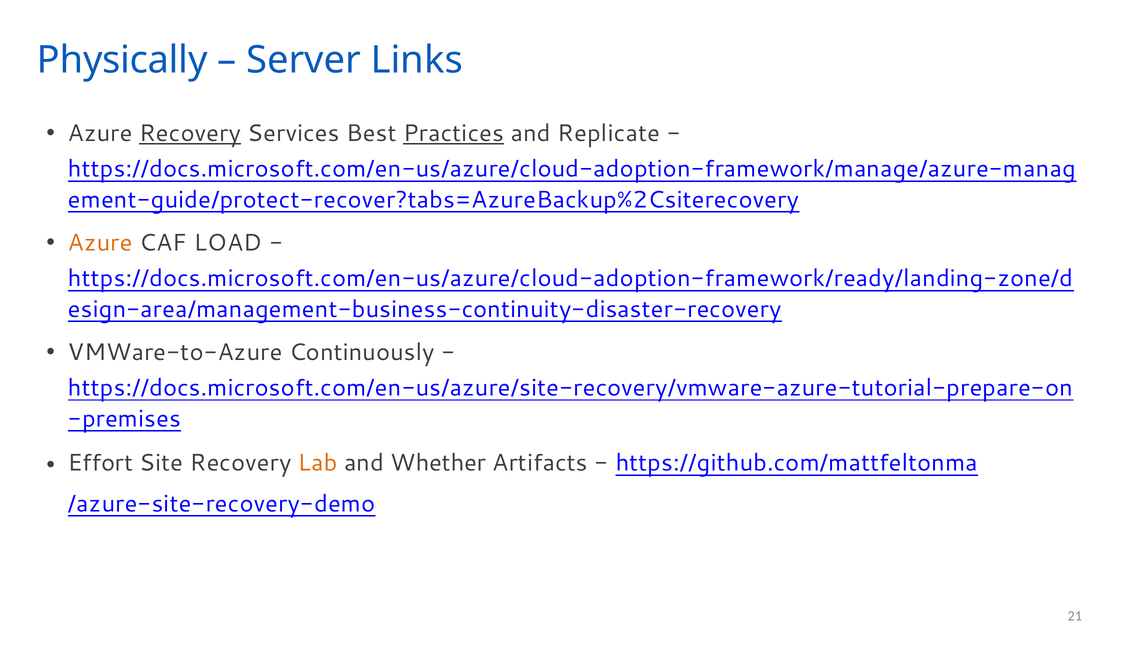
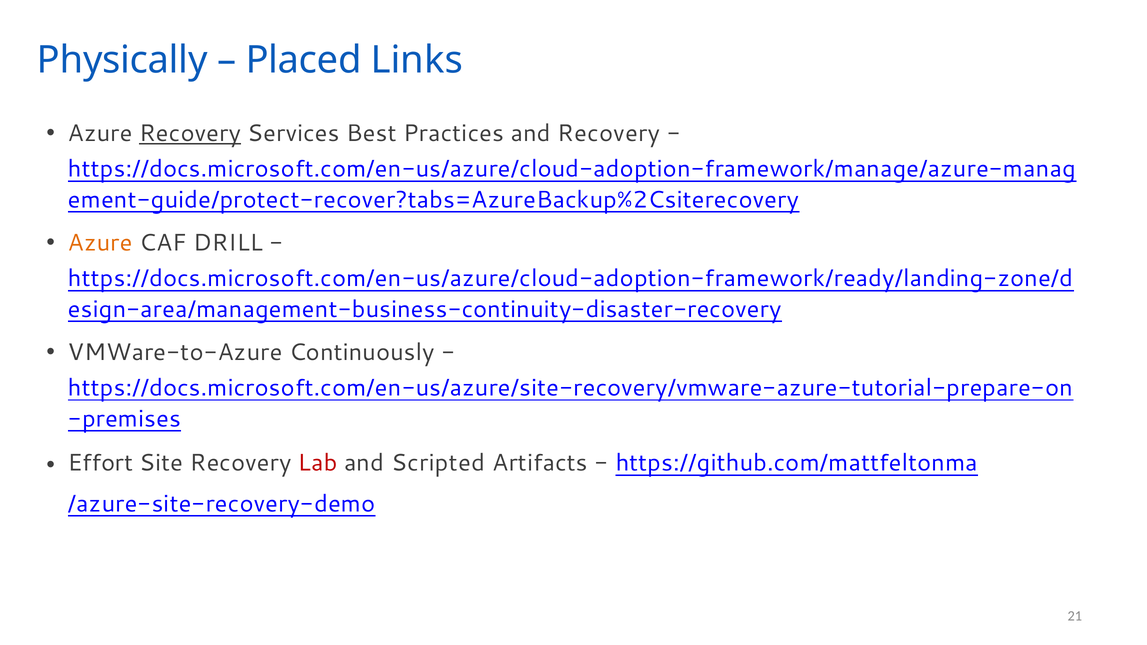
Server: Server -> Placed
Practices underline: present -> none
and Replicate: Replicate -> Recovery
LOAD: LOAD -> DRILL
Lab colour: orange -> red
Whether: Whether -> Scripted
